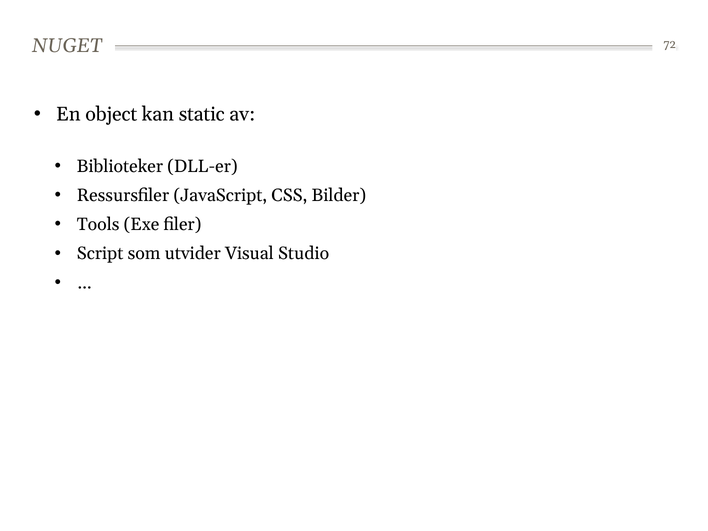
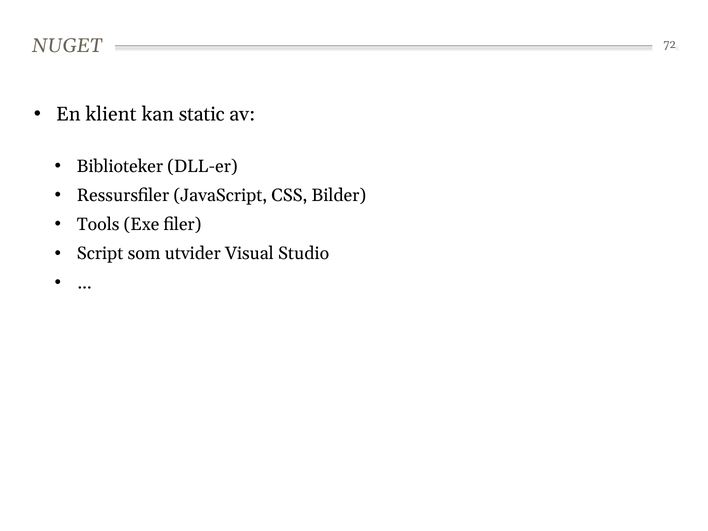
object: object -> klient
